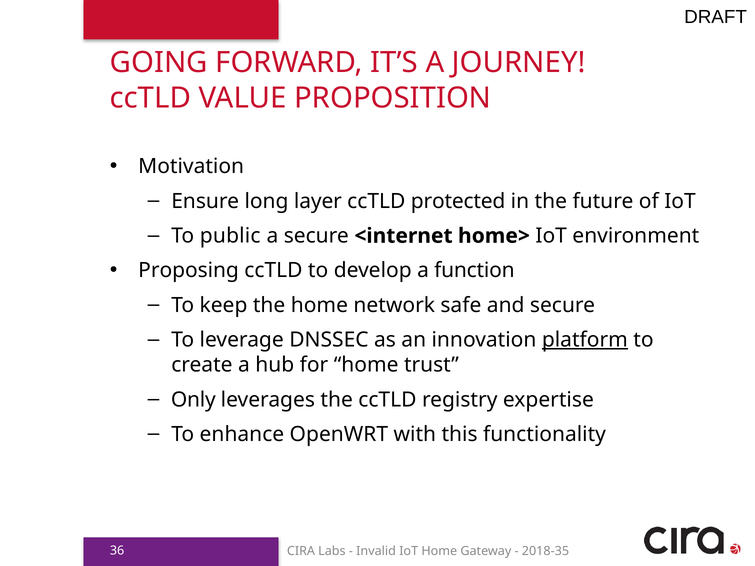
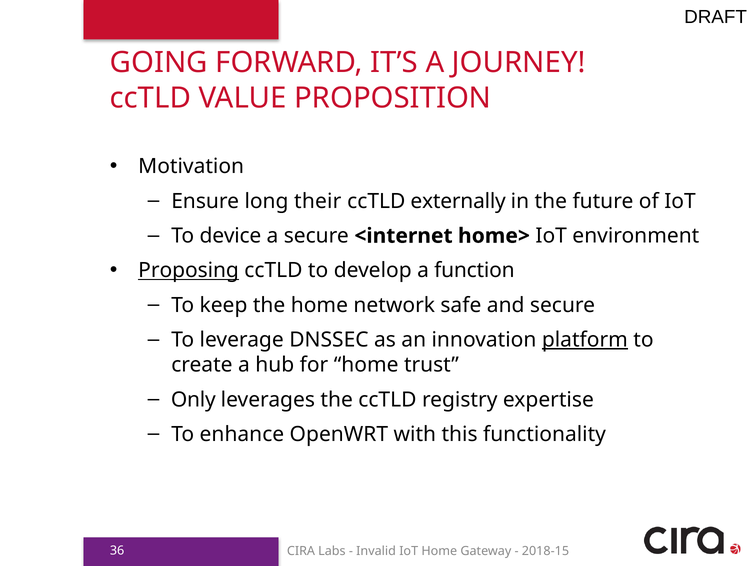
layer: layer -> their
protected: protected -> externally
public: public -> device
Proposing underline: none -> present
2018-35: 2018-35 -> 2018-15
